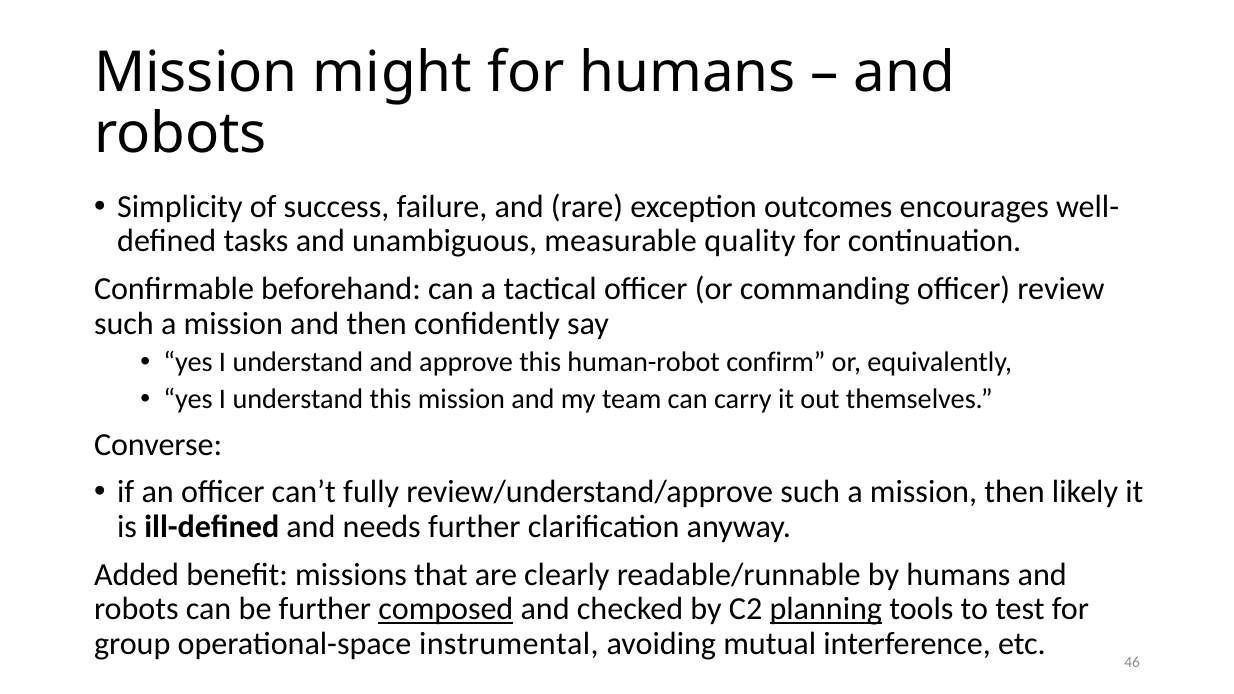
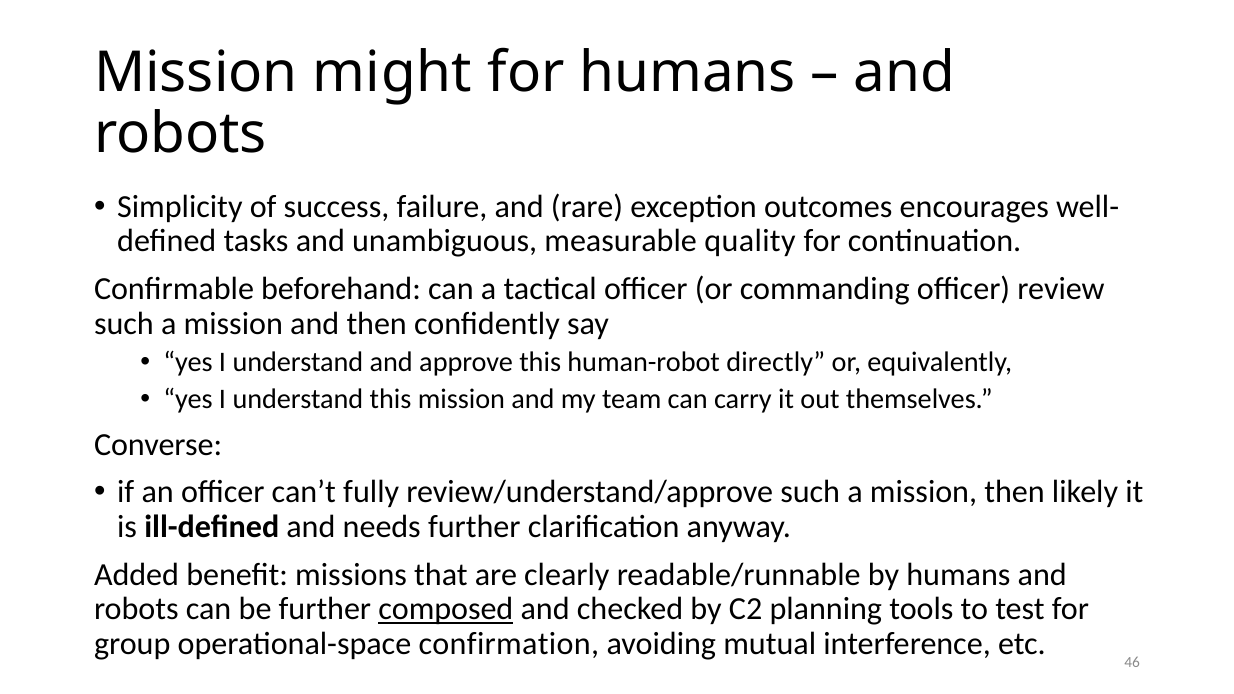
confirm: confirm -> directly
planning underline: present -> none
instrumental: instrumental -> confirmation
